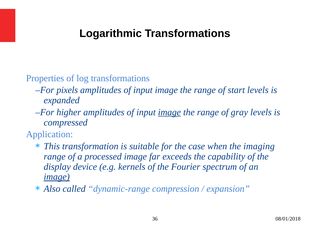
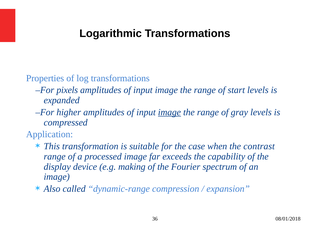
imaging: imaging -> contrast
kernels: kernels -> making
image at (57, 176) underline: present -> none
